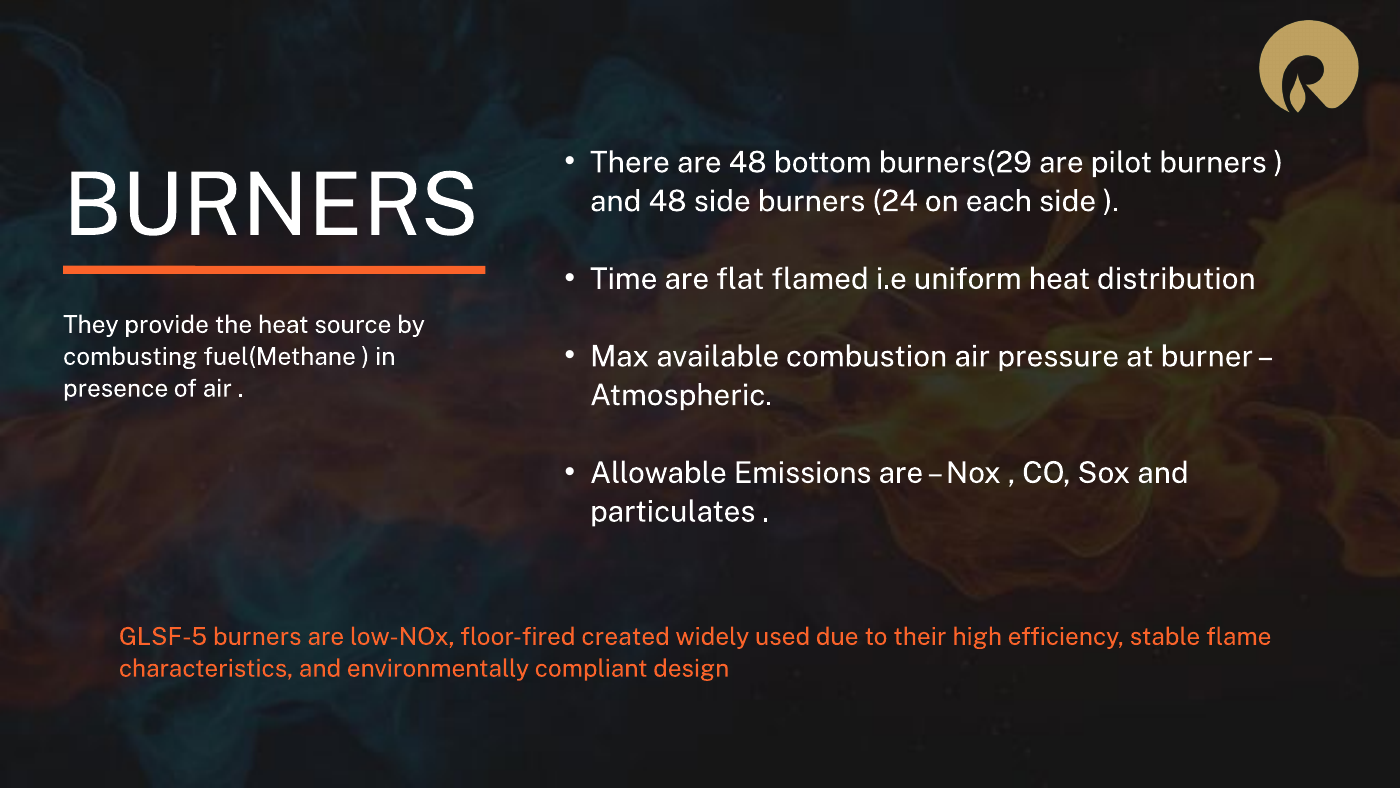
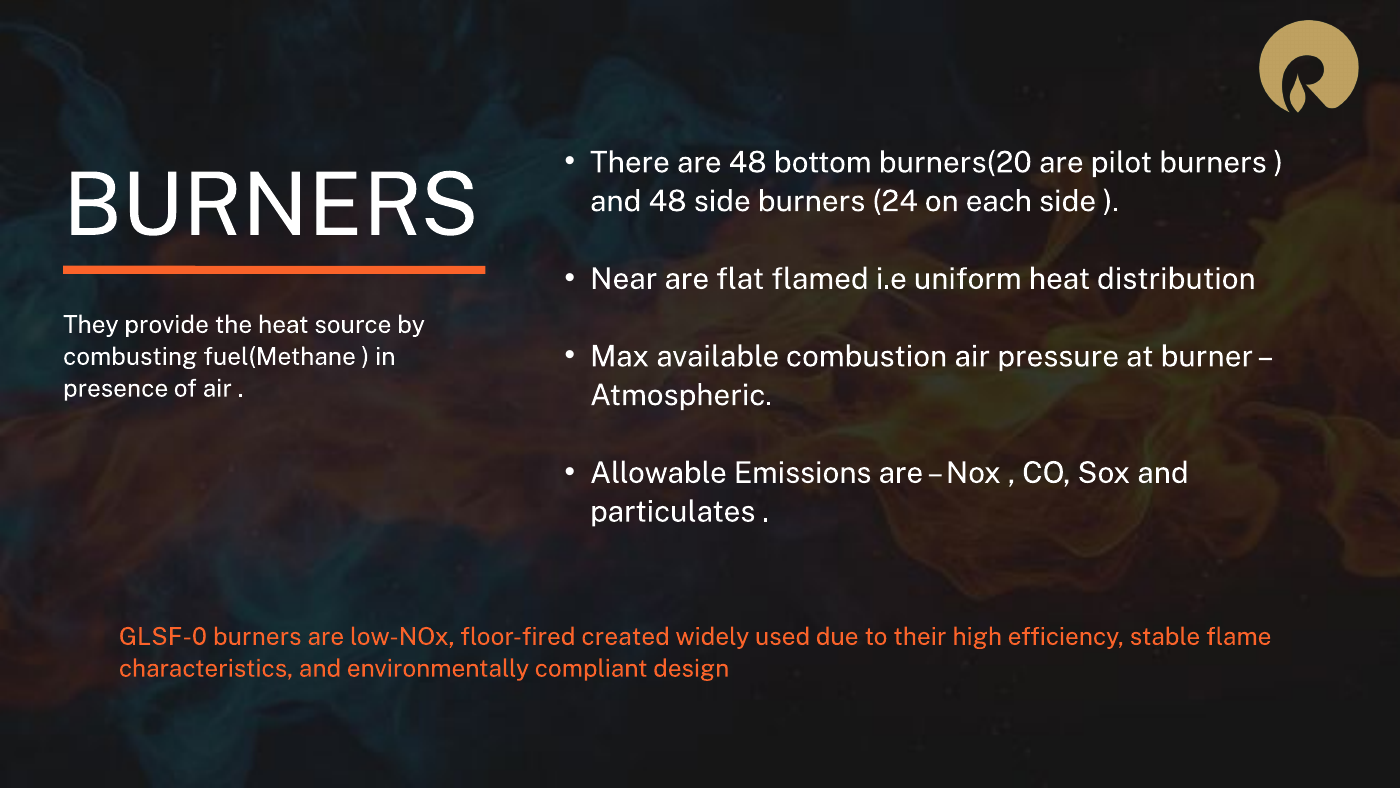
burners(29: burners(29 -> burners(20
Time: Time -> Near
GLSF-5: GLSF-5 -> GLSF-0
